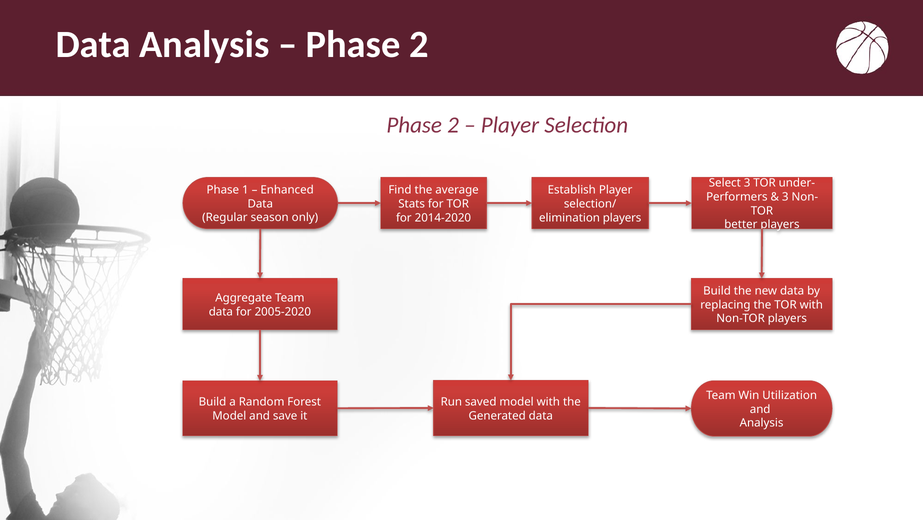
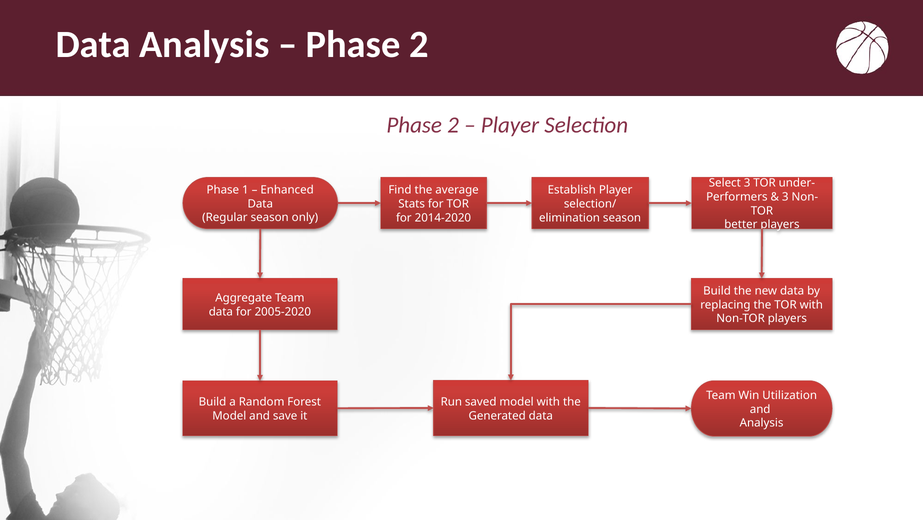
players at (622, 217): players -> season
